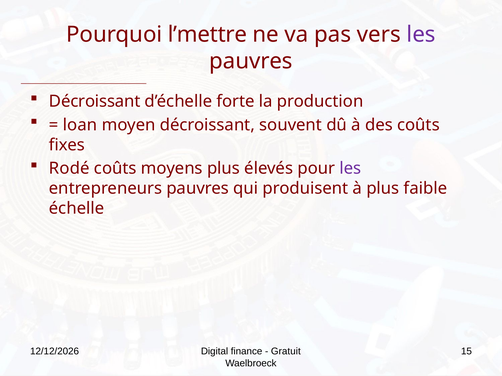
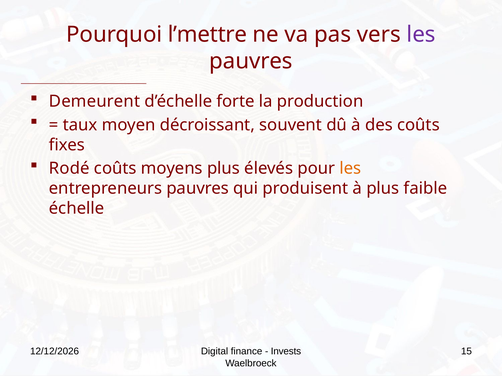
Décroissant at (95, 102): Décroissant -> Demeurent
loan: loan -> taux
les at (350, 168) colour: purple -> orange
Gratuit: Gratuit -> Invests
